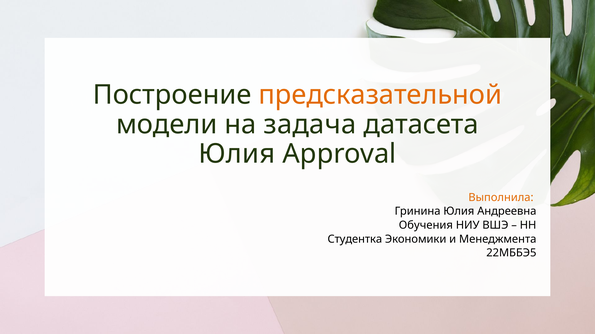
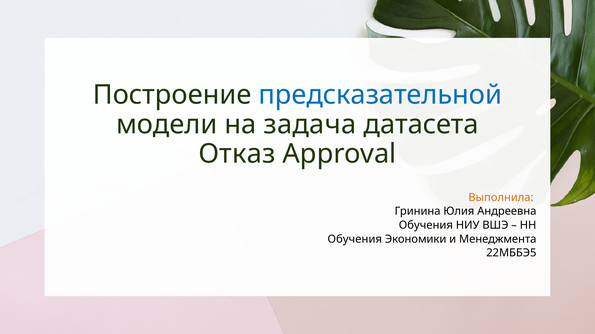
предсказательной colour: orange -> blue
Юлия at (237, 154): Юлия -> Отказ
Студентка at (355, 240): Студентка -> Обучения
